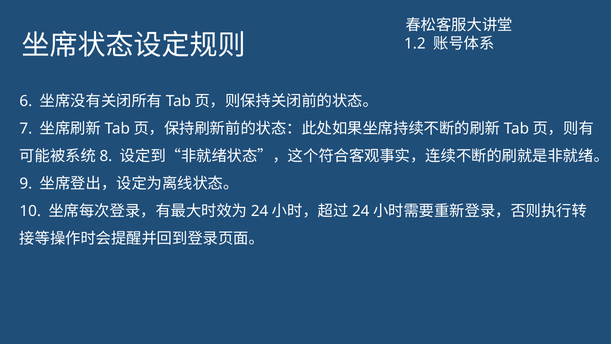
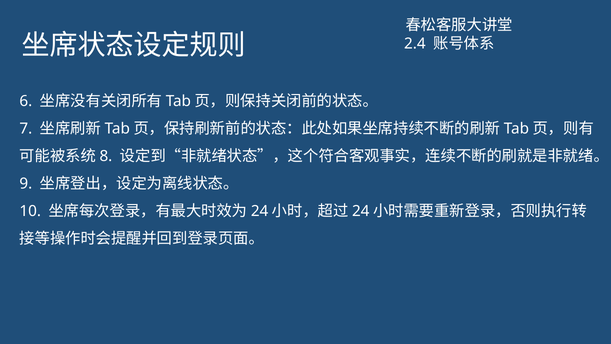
1.2: 1.2 -> 2.4
